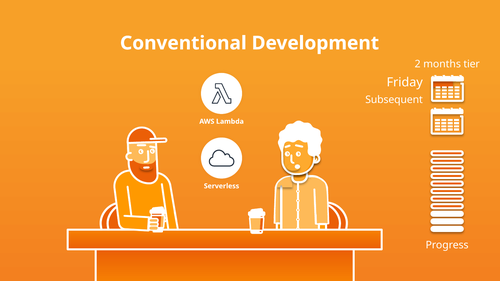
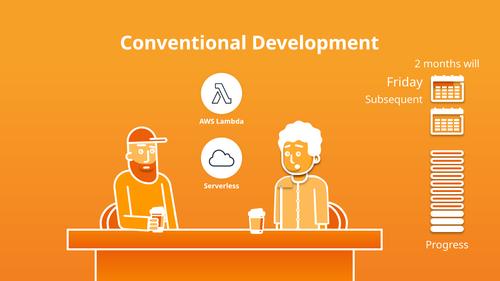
tier: tier -> will
